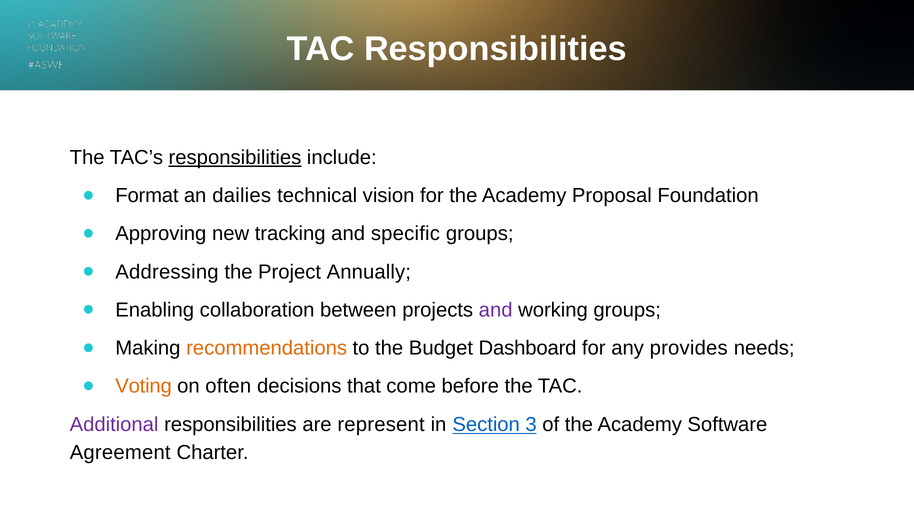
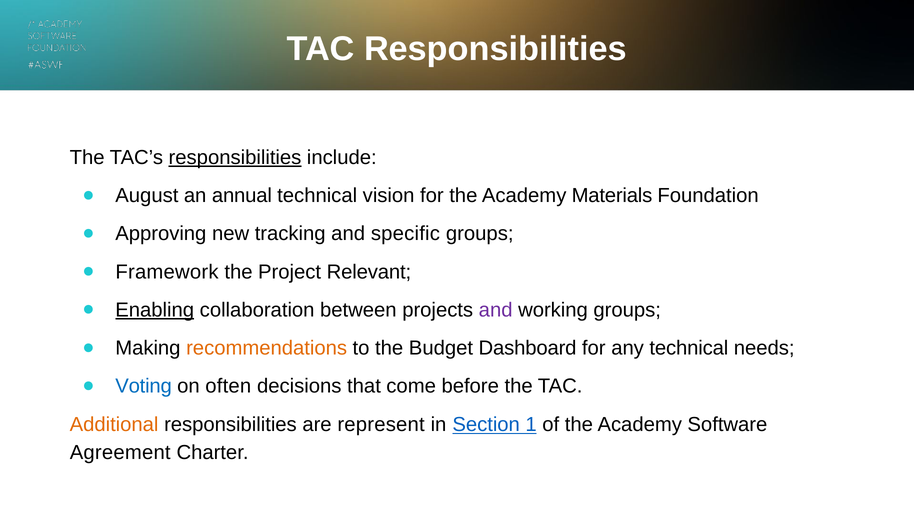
Format: Format -> August
dailies: dailies -> annual
Proposal: Proposal -> Materials
Addressing: Addressing -> Framework
Annually: Annually -> Relevant
Enabling underline: none -> present
any provides: provides -> technical
Voting colour: orange -> blue
Additional colour: purple -> orange
3: 3 -> 1
